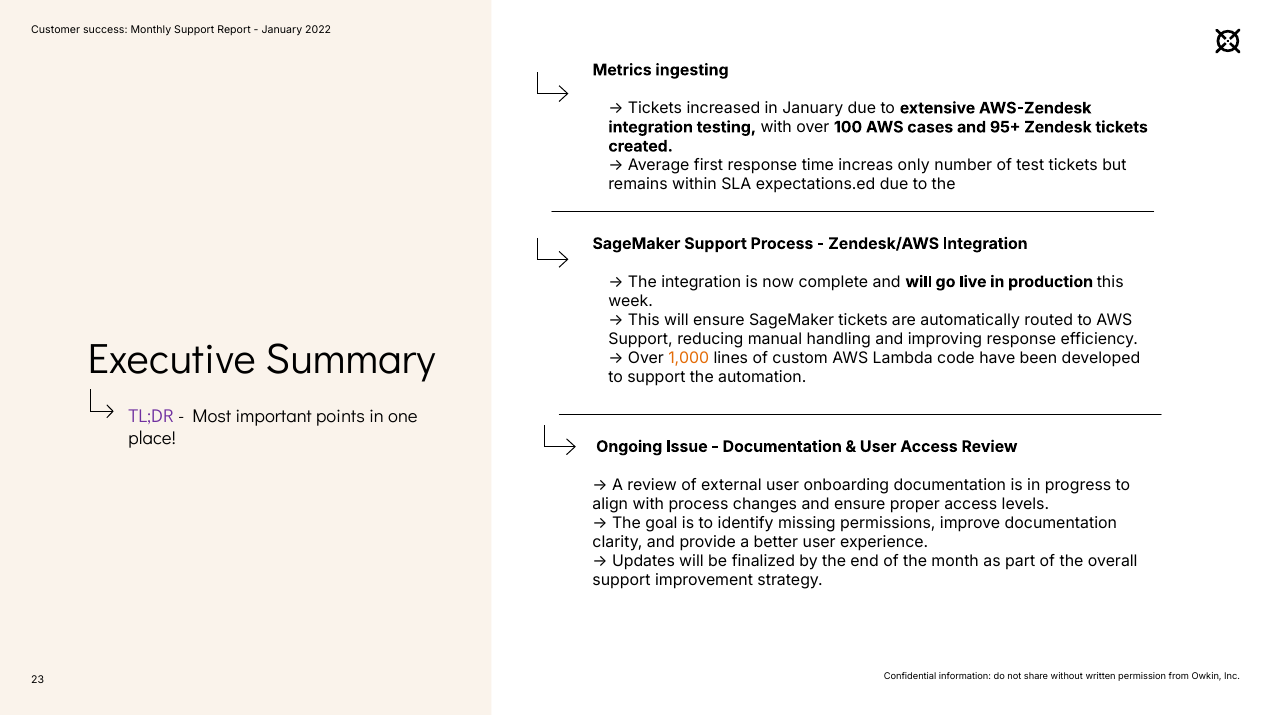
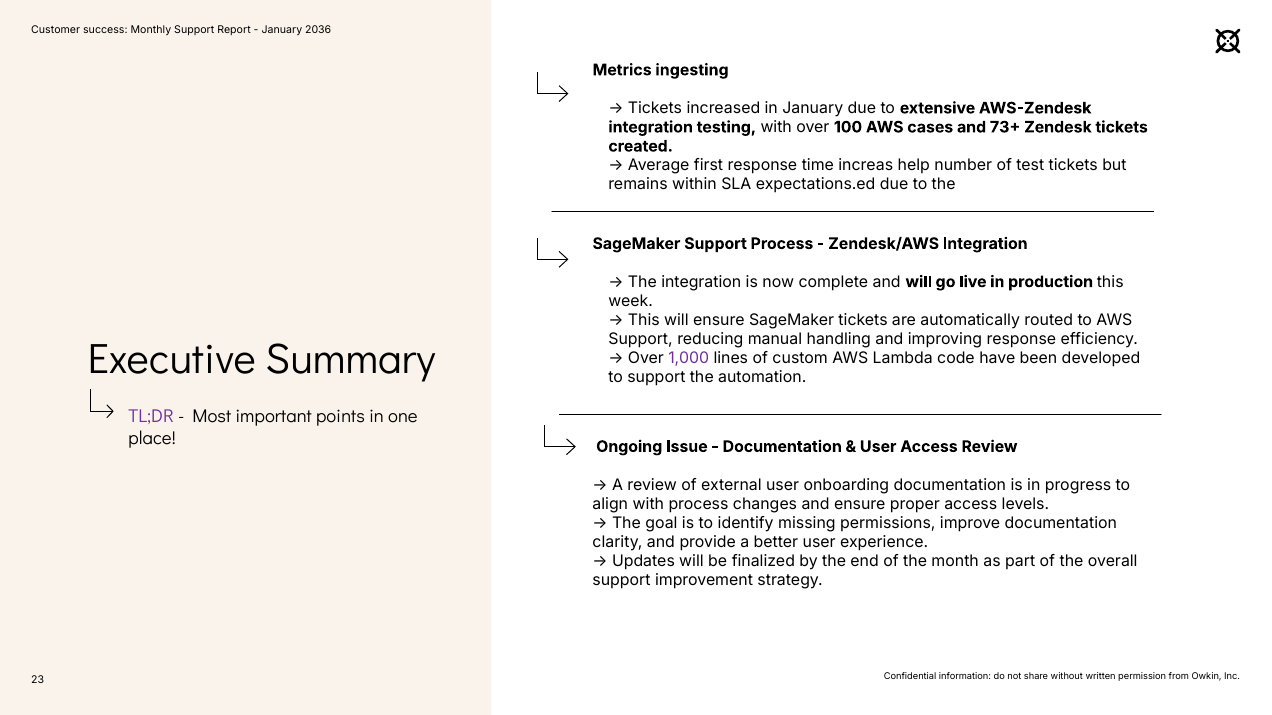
2022: 2022 -> 2036
95+: 95+ -> 73+
only: only -> help
1,000 colour: orange -> purple
